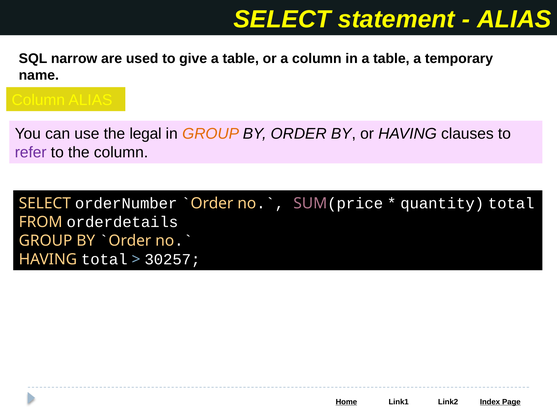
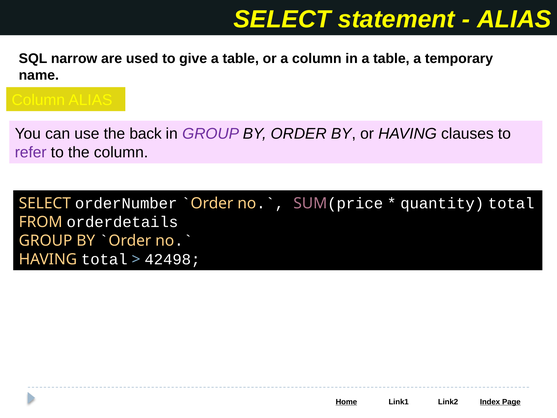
legal: legal -> back
GROUP at (211, 134) colour: orange -> purple
30257: 30257 -> 42498
